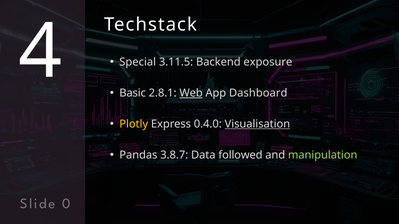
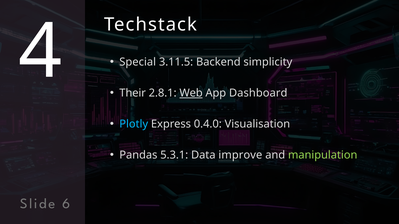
exposure: exposure -> simplicity
Basic: Basic -> Their
Plotly colour: yellow -> light blue
Visualisation underline: present -> none
3.8.7: 3.8.7 -> 5.3.1
followed: followed -> improve
0: 0 -> 6
